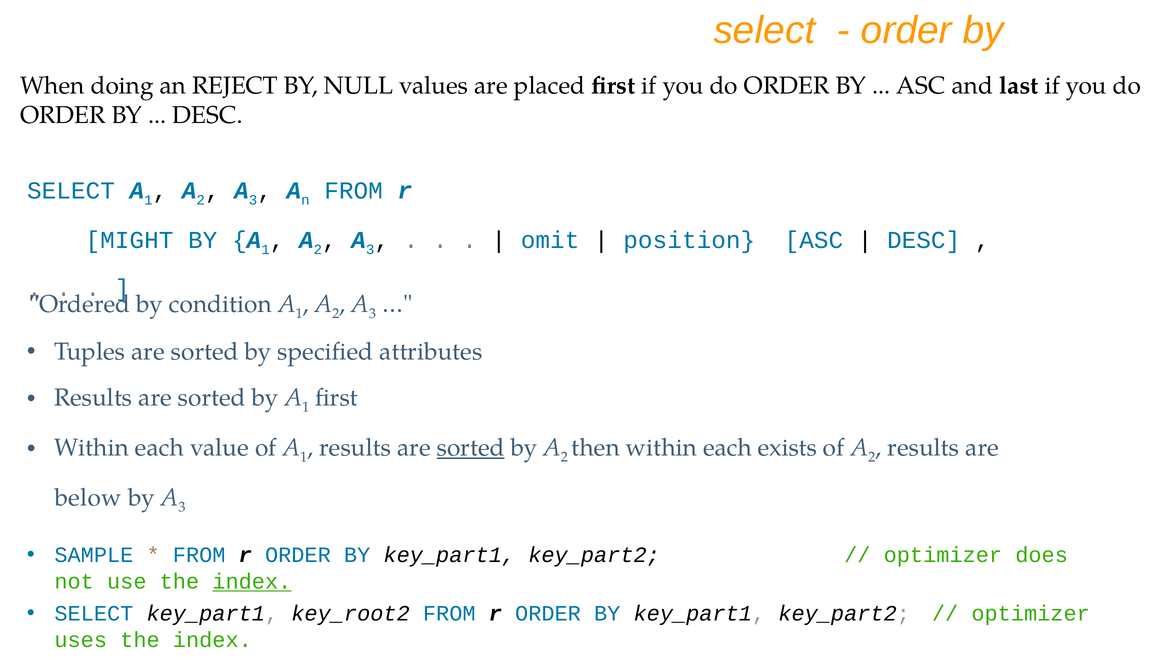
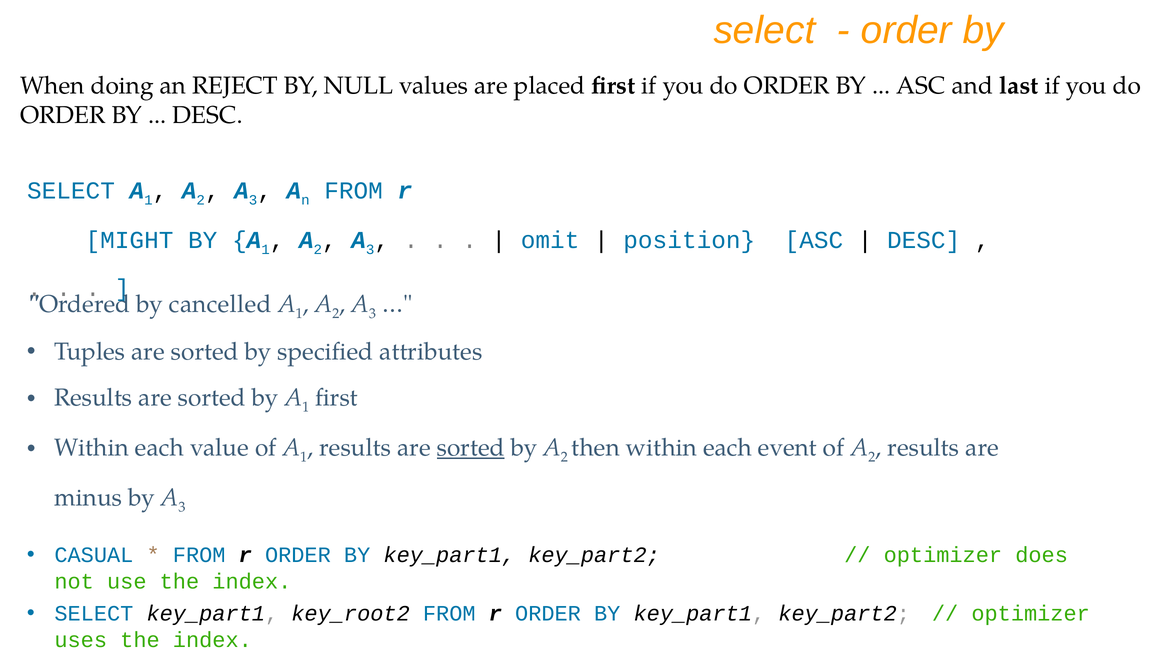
condition: condition -> cancelled
exists: exists -> event
below: below -> minus
SAMPLE: SAMPLE -> CASUAL
index at (252, 582) underline: present -> none
